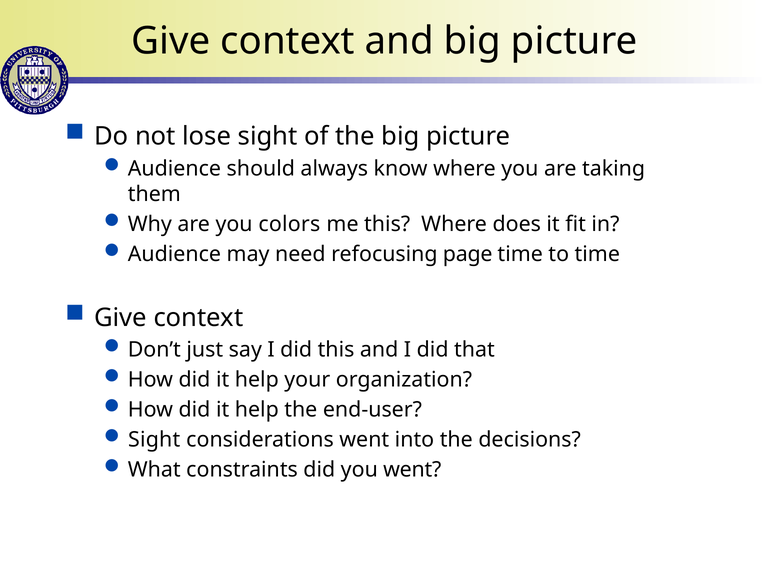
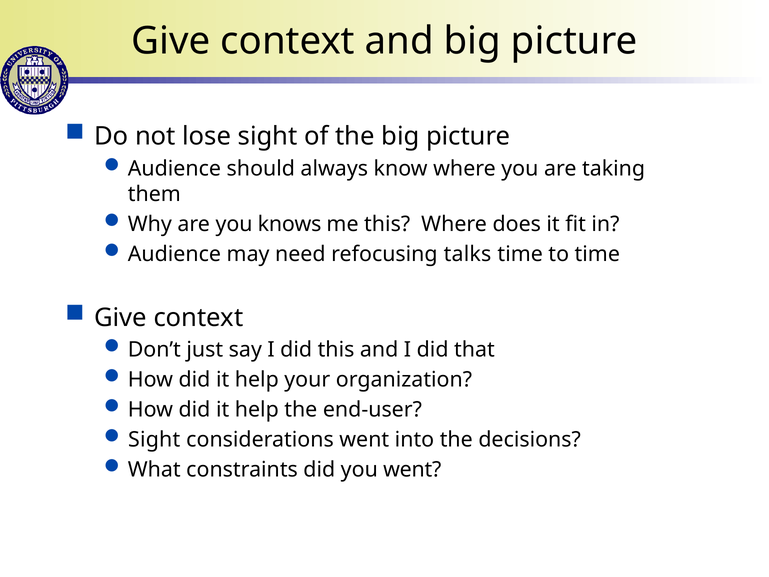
colors: colors -> knows
page: page -> talks
